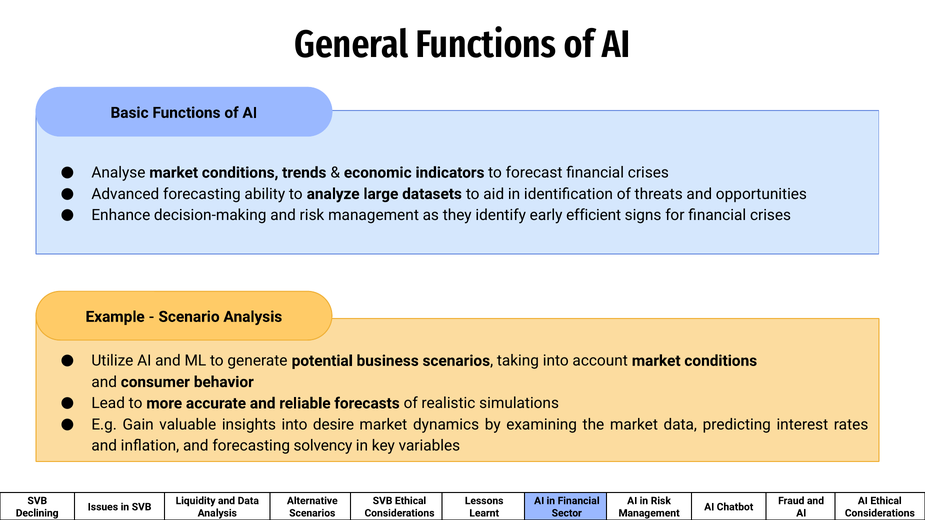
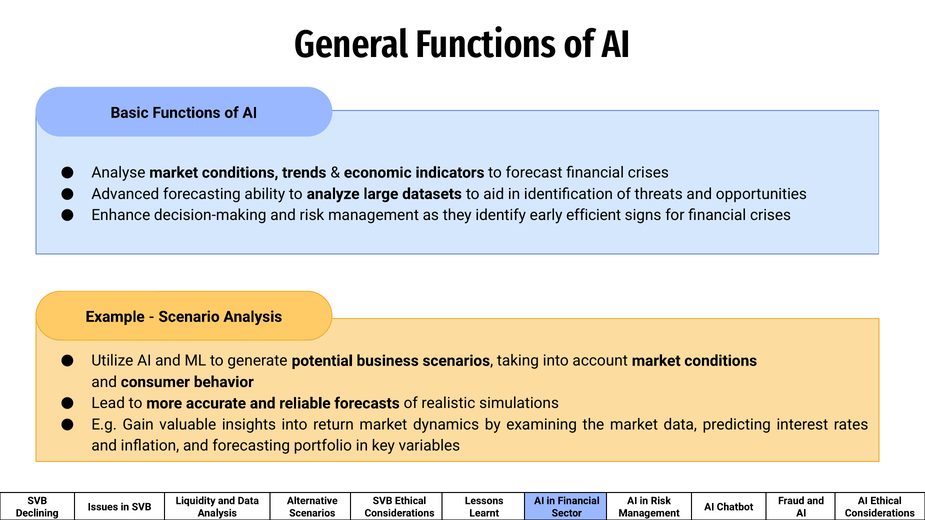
desire: desire -> return
solvency: solvency -> portfolio
